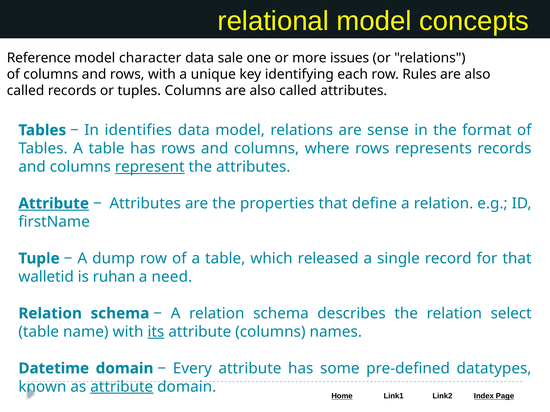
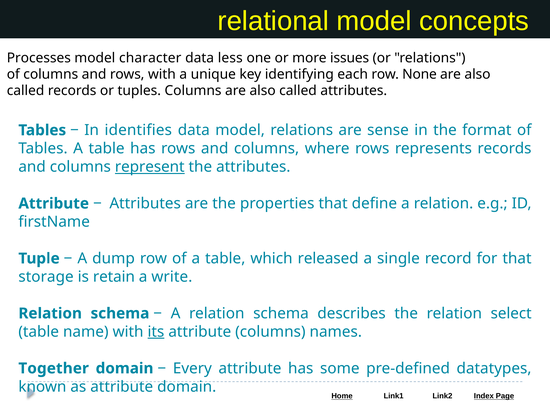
Reference: Reference -> Processes
sale: sale -> less
Rules: Rules -> None
Attribute at (54, 204) underline: present -> none
walletid: walletid -> storage
ruhan: ruhan -> retain
need: need -> write
Datetime: Datetime -> Together
attribute at (122, 387) underline: present -> none
